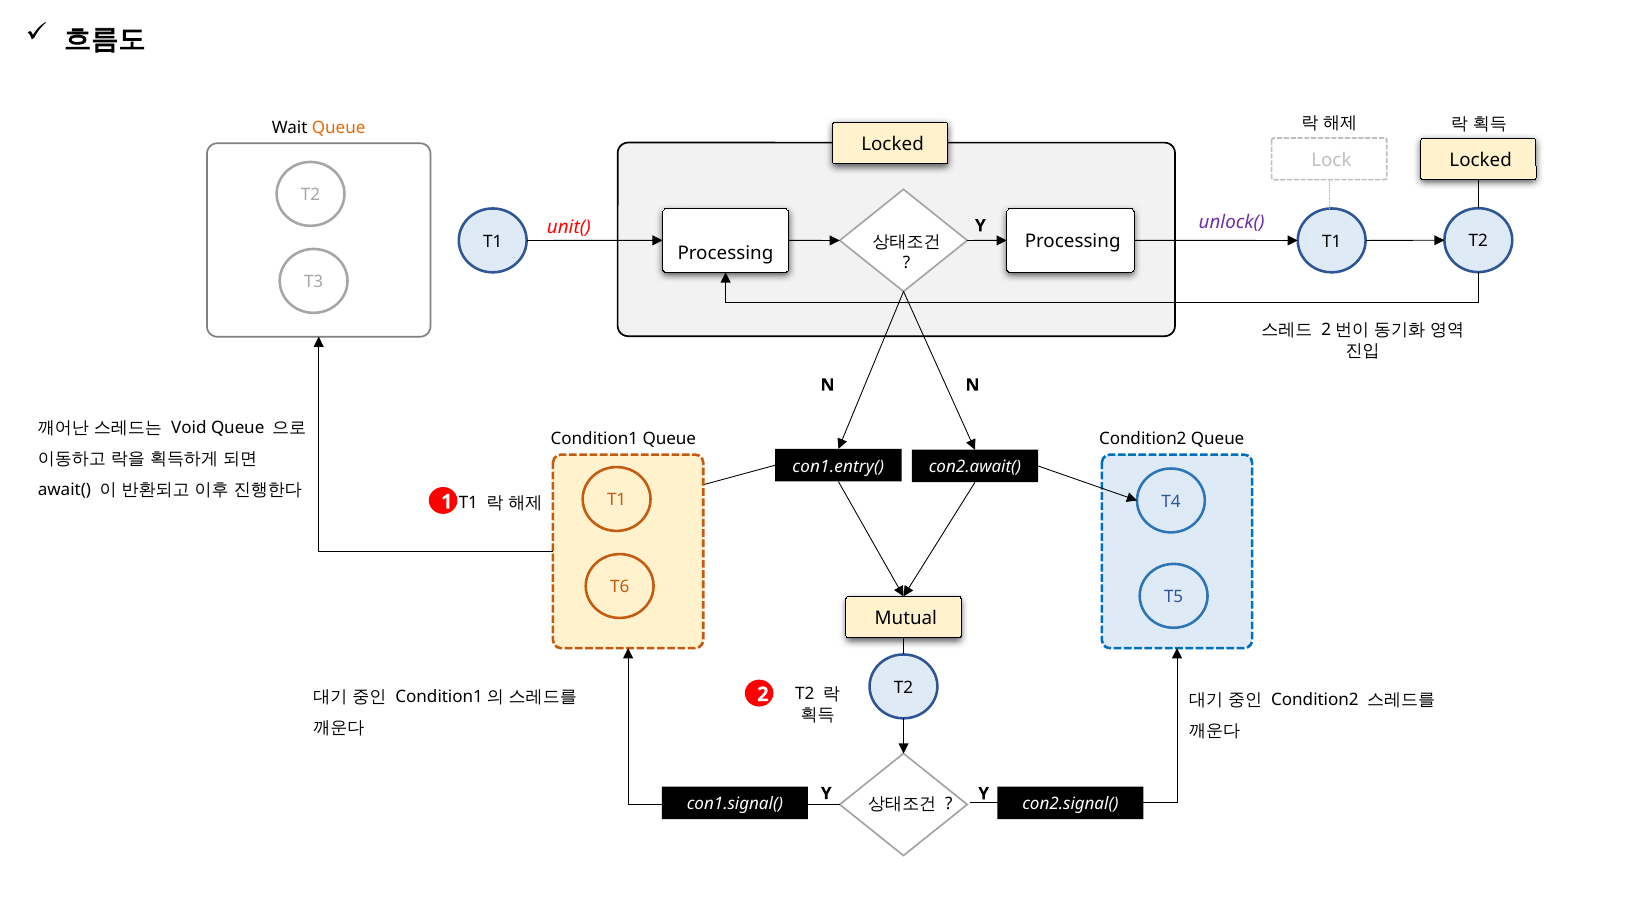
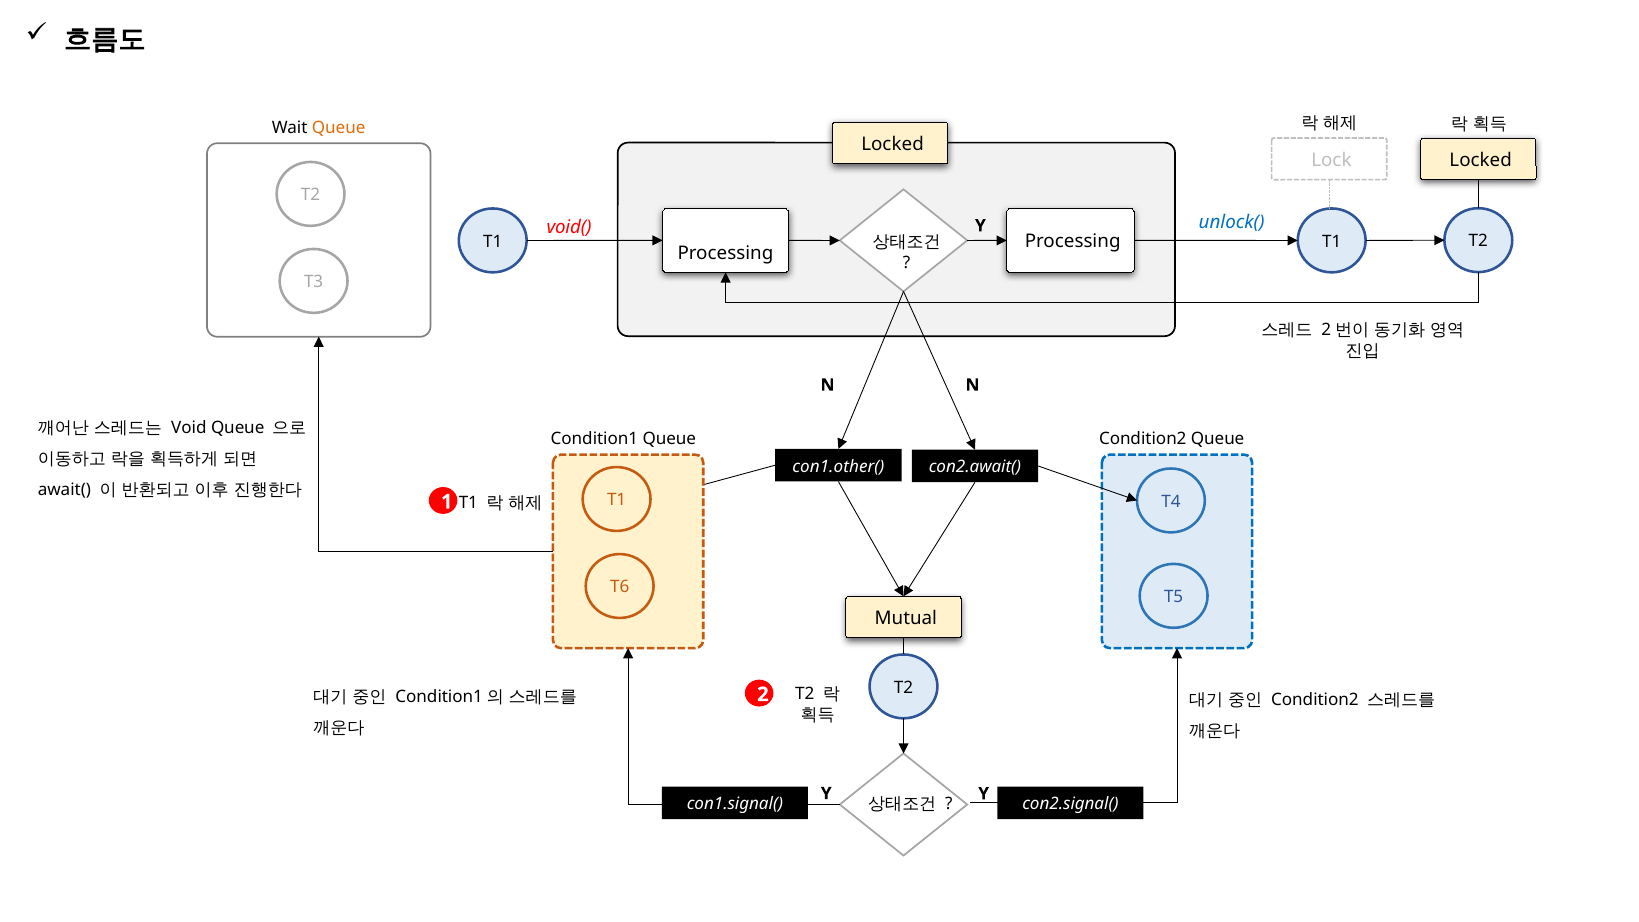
unlock( colour: purple -> blue
unit(: unit( -> void(
con1.entry(: con1.entry( -> con1.other(
